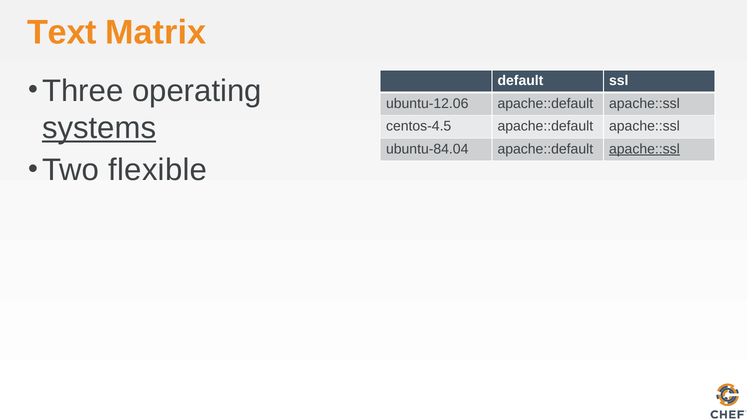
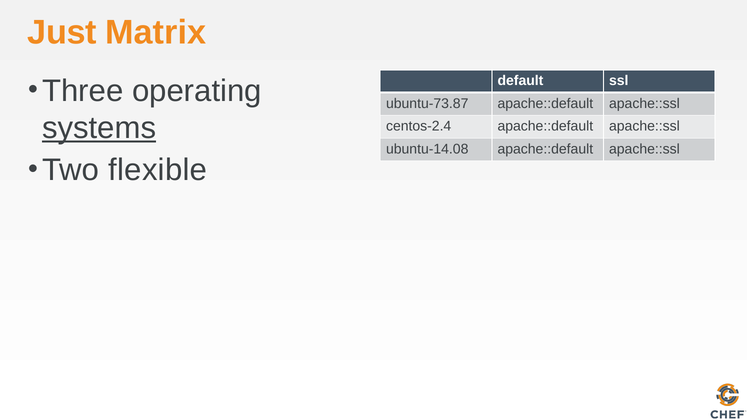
Text: Text -> Just
ubuntu-12.06: ubuntu-12.06 -> ubuntu-73.87
centos-4.5: centos-4.5 -> centos-2.4
ubuntu-84.04: ubuntu-84.04 -> ubuntu-14.08
apache::ssl at (644, 149) underline: present -> none
